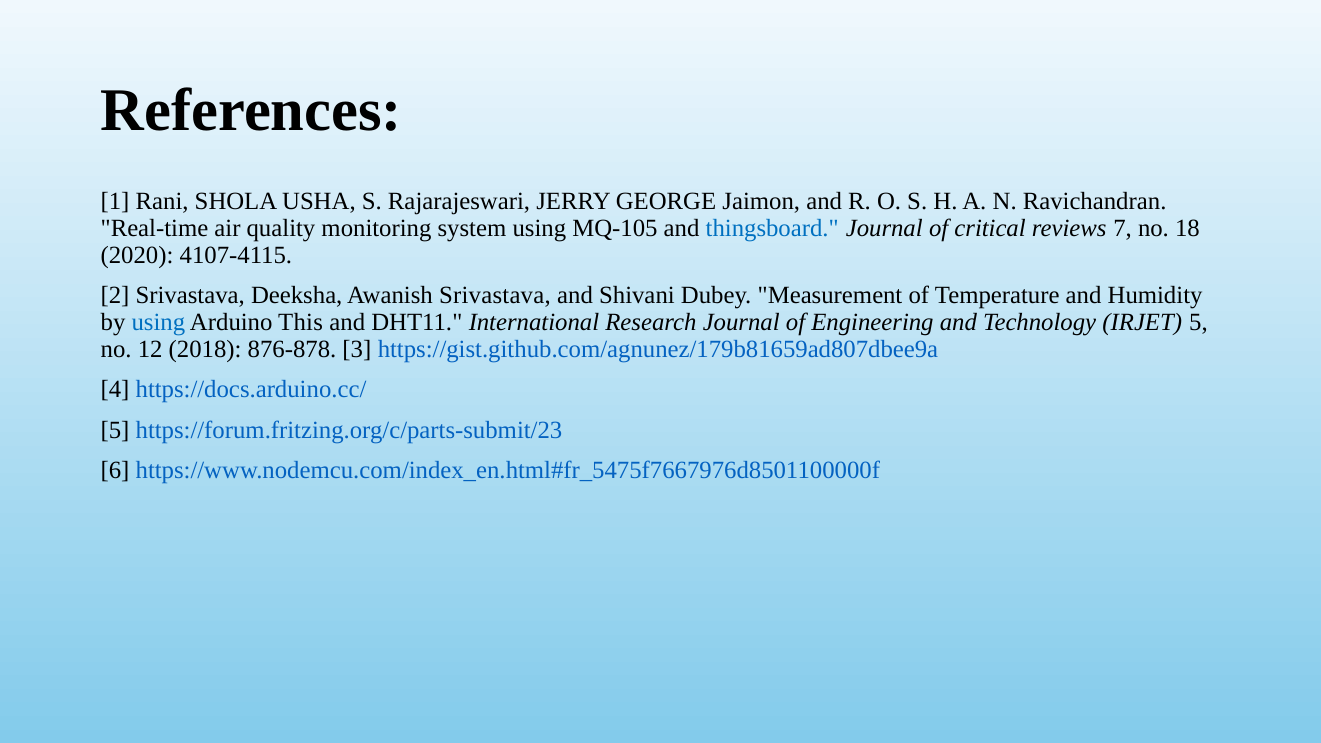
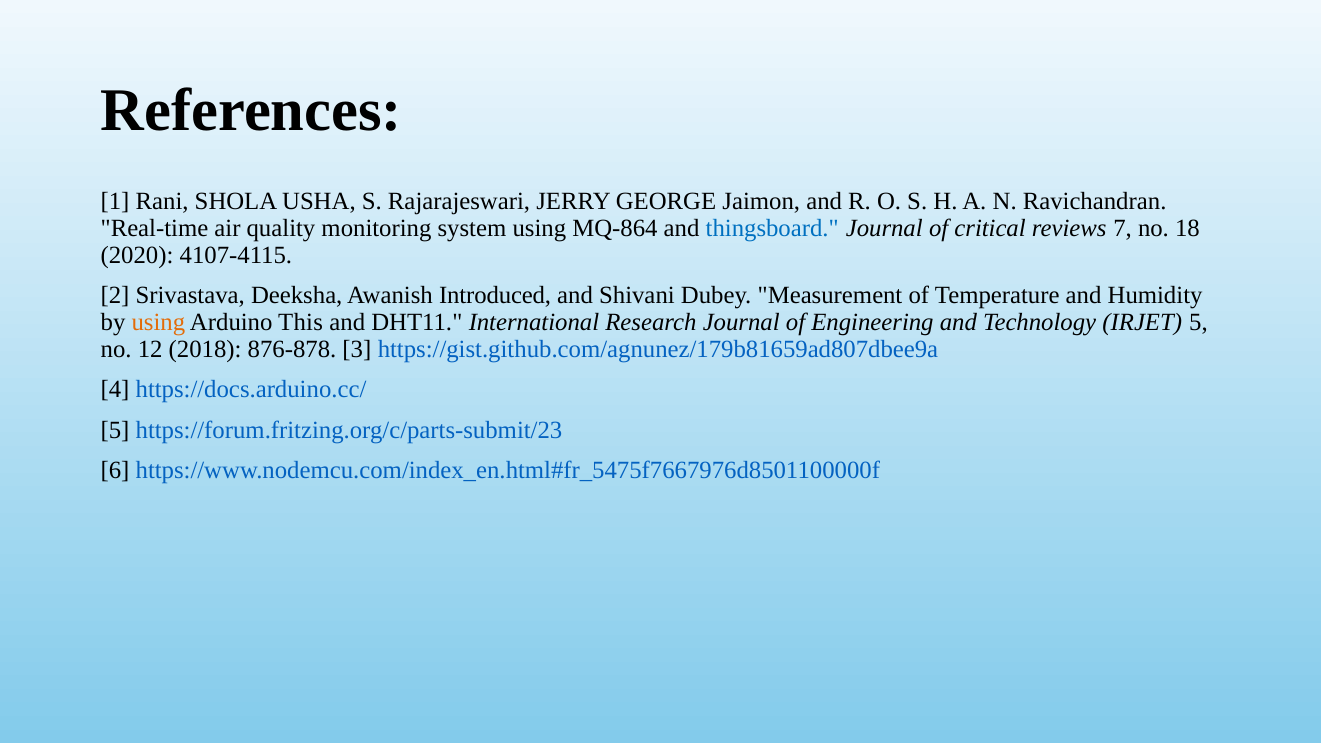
MQ-105: MQ-105 -> MQ-864
Awanish Srivastava: Srivastava -> Introduced
using at (158, 322) colour: blue -> orange
